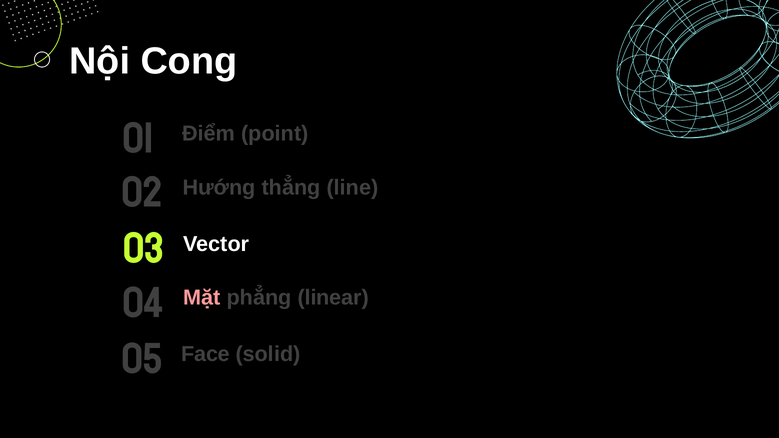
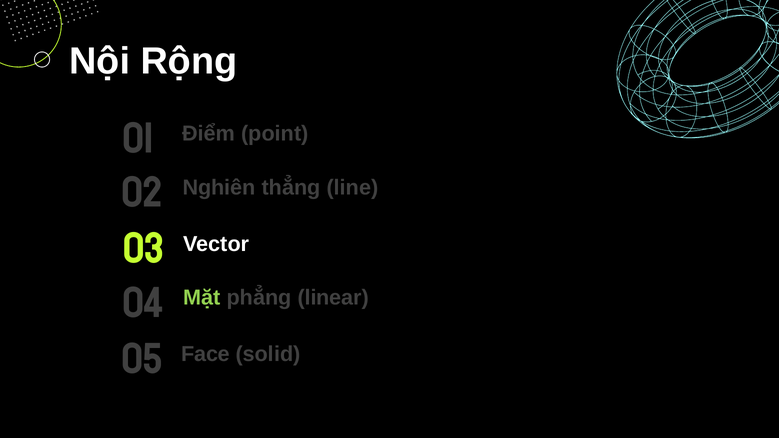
Cong: Cong -> Rộng
Hướng: Hướng -> Nghiên
Mặt colour: pink -> light green
